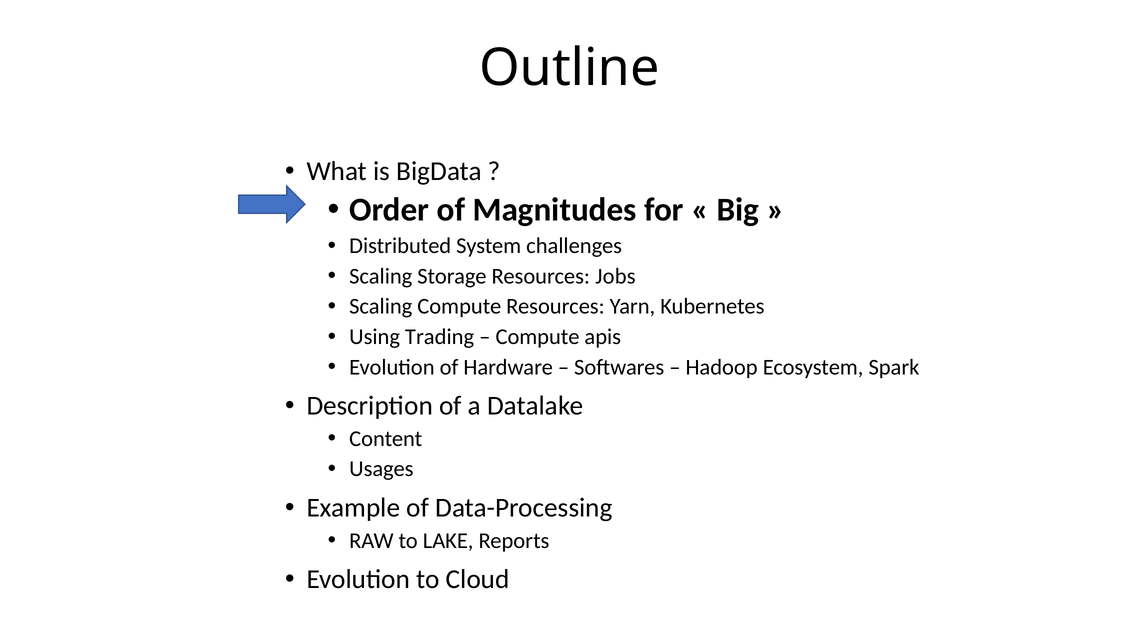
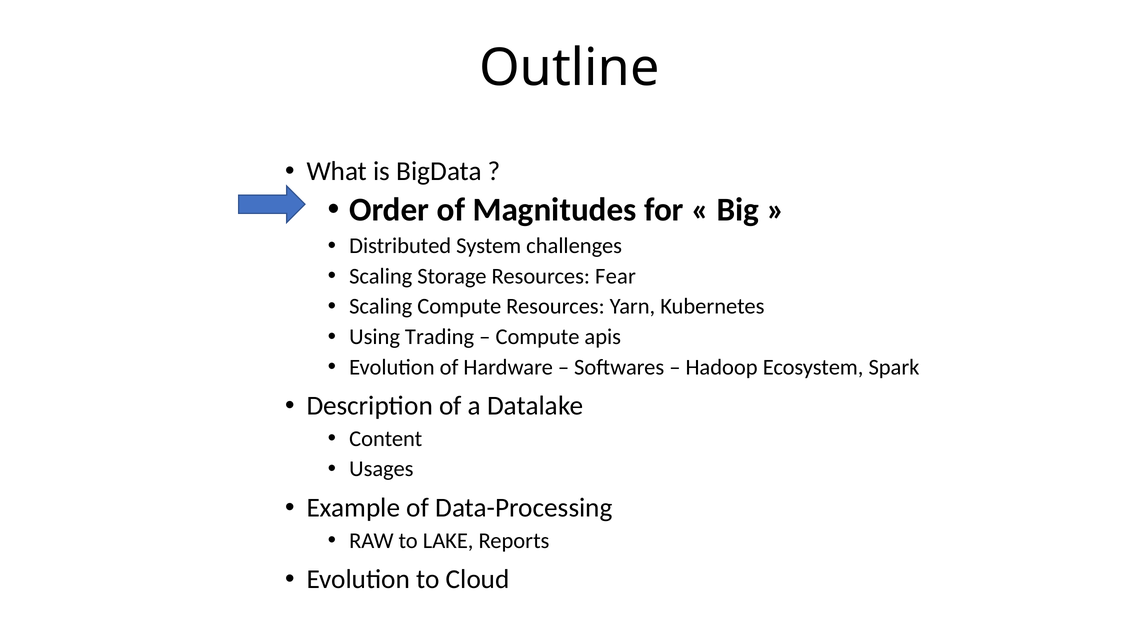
Jobs: Jobs -> Fear
